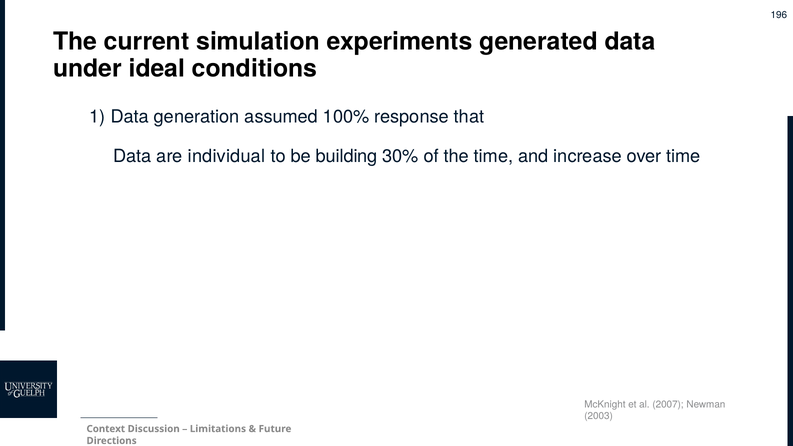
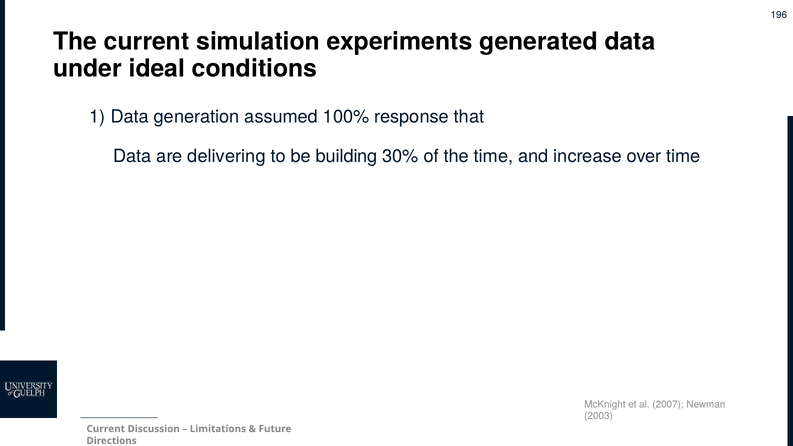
individual: individual -> delivering
Context at (106, 429): Context -> Current
